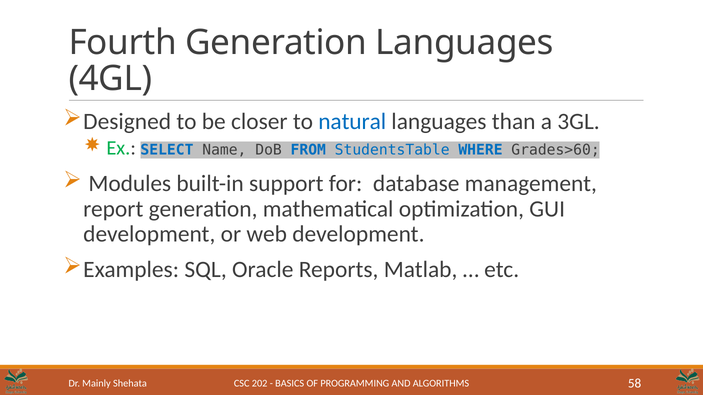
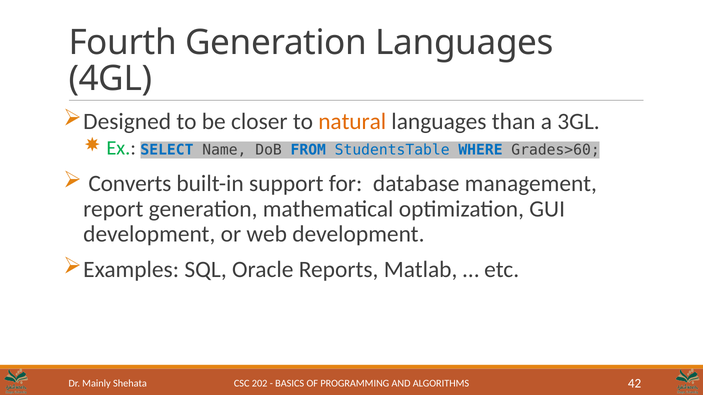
natural colour: blue -> orange
Modules: Modules -> Converts
58: 58 -> 42
